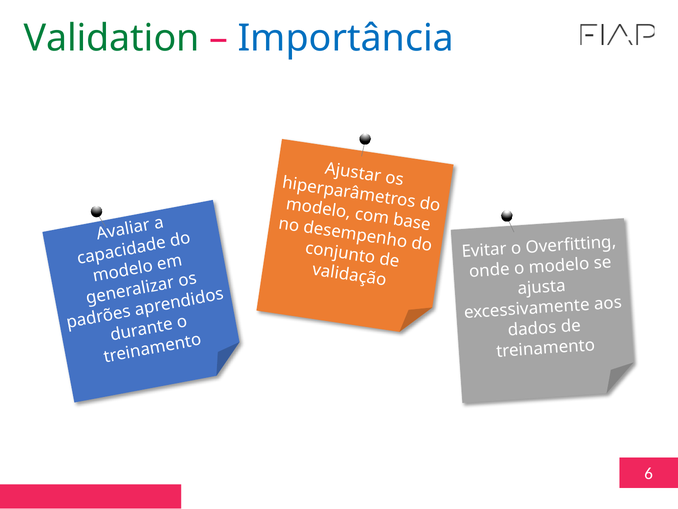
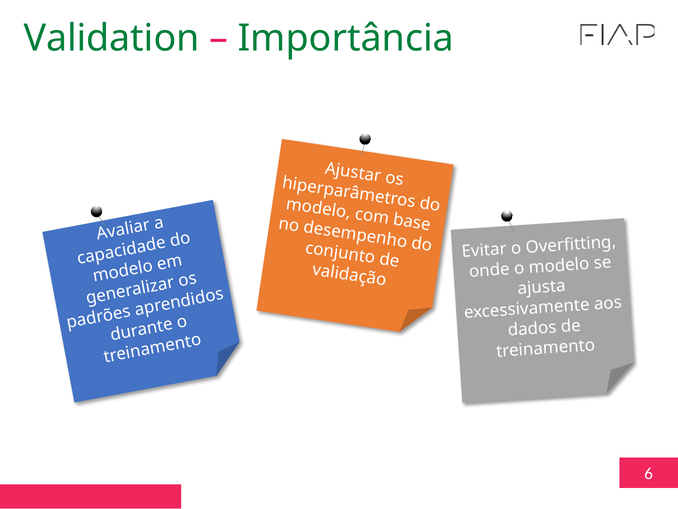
Importância colour: blue -> green
